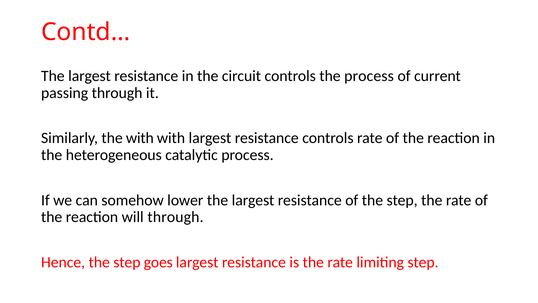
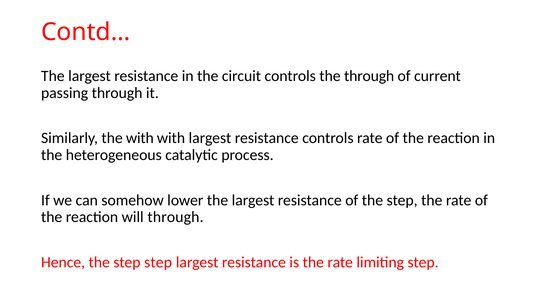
the process: process -> through
step goes: goes -> step
